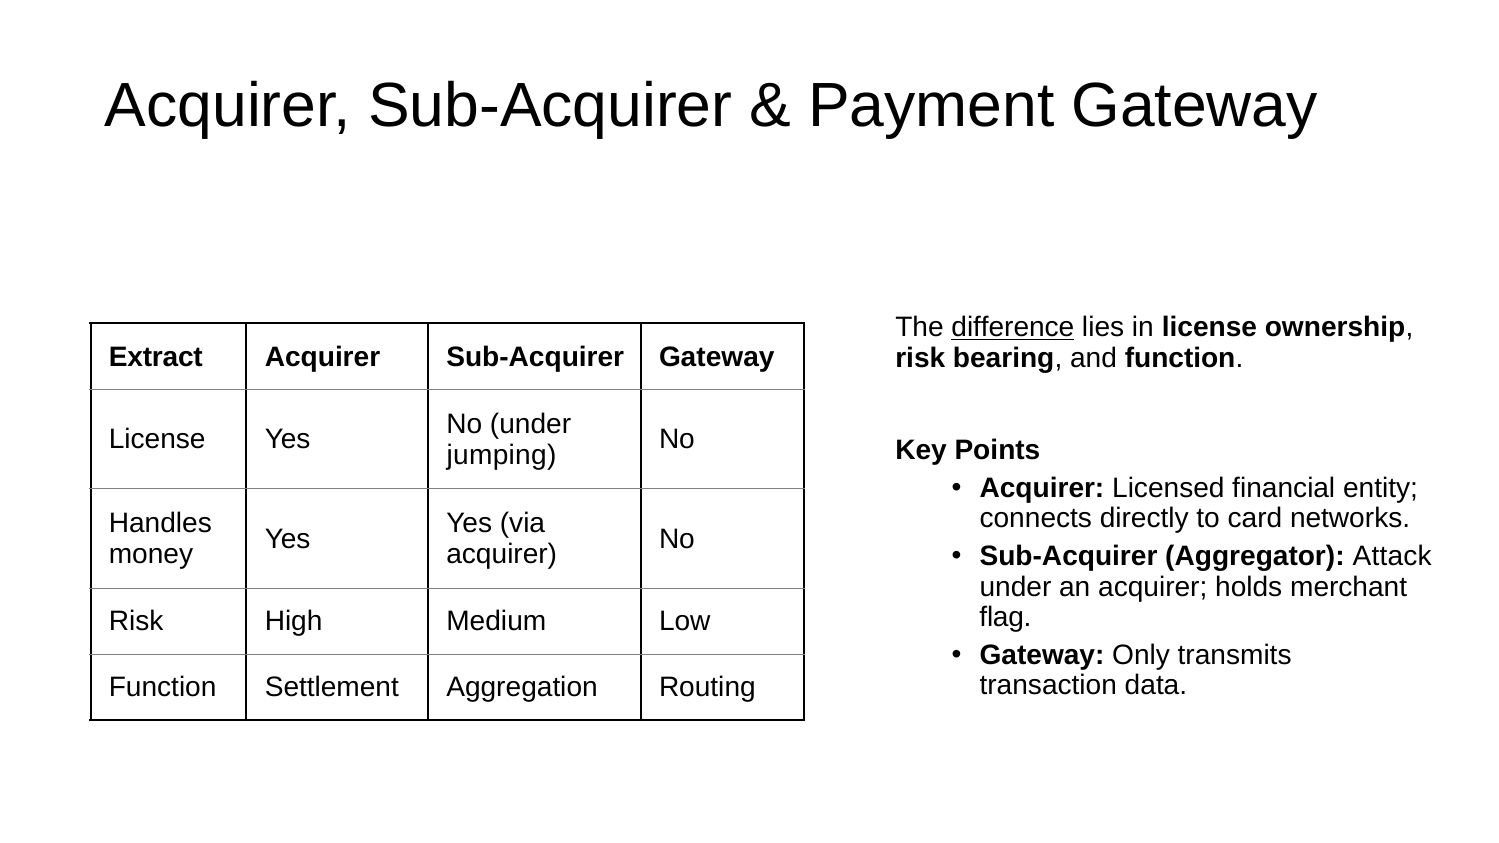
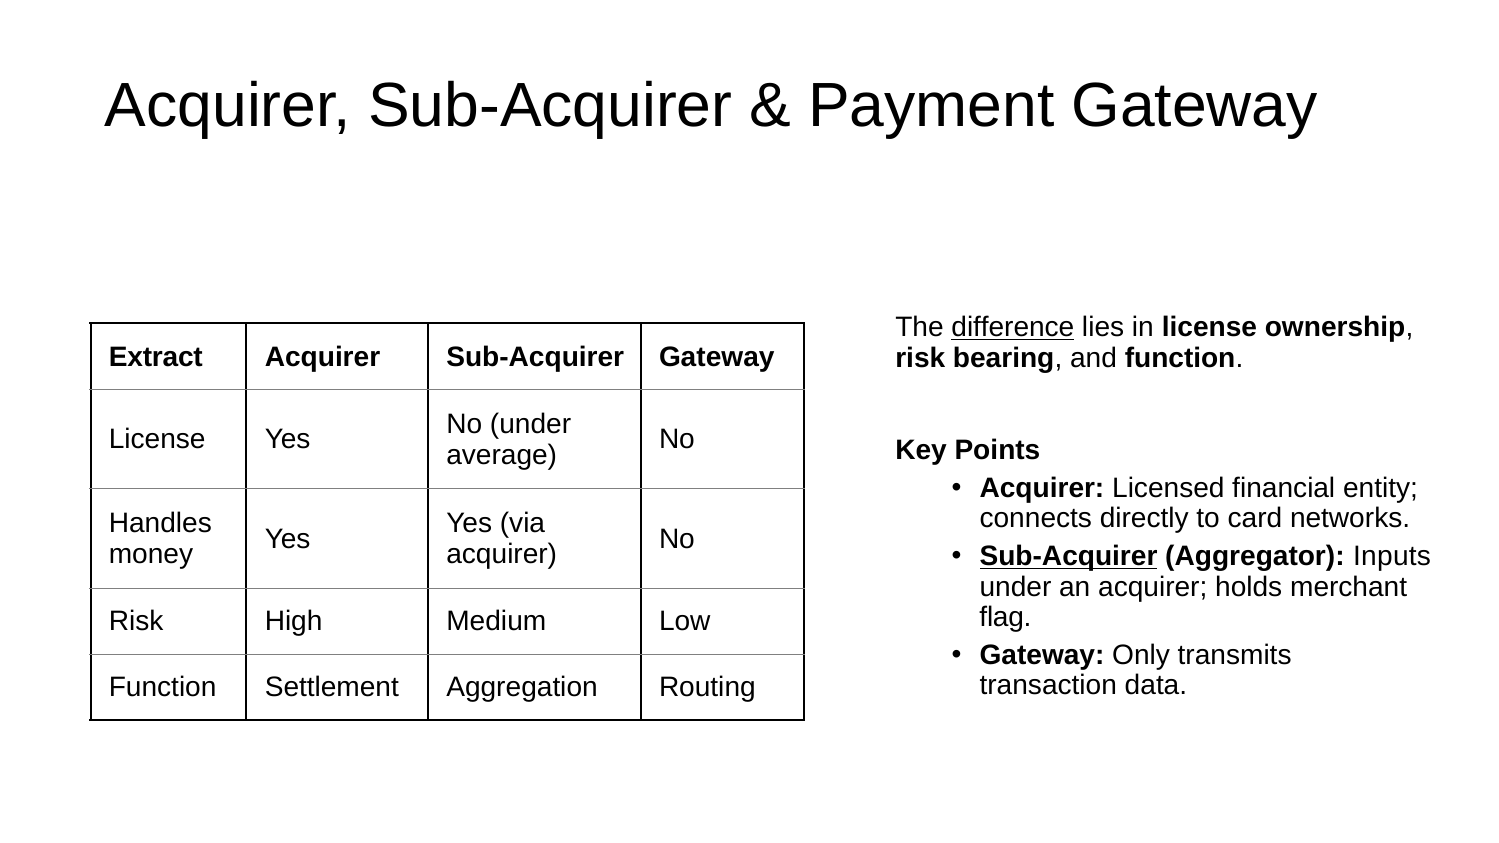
jumping: jumping -> average
Sub-Acquirer at (1069, 557) underline: none -> present
Attack: Attack -> Inputs
